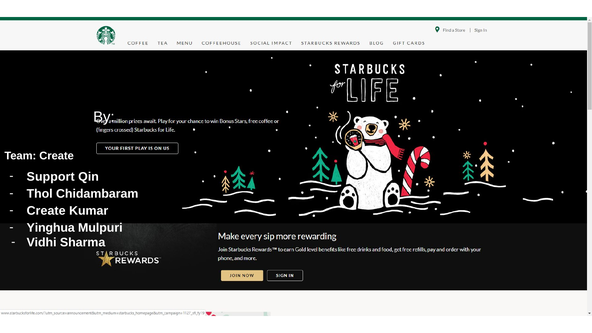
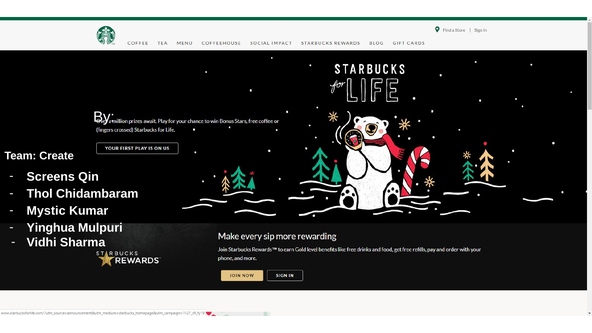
Support: Support -> Screens
Create at (46, 211): Create -> Mystic
